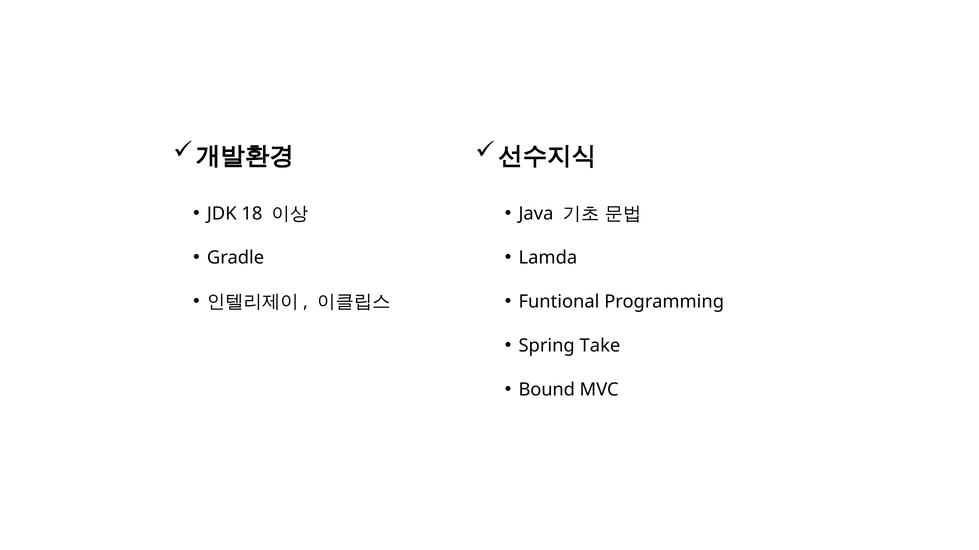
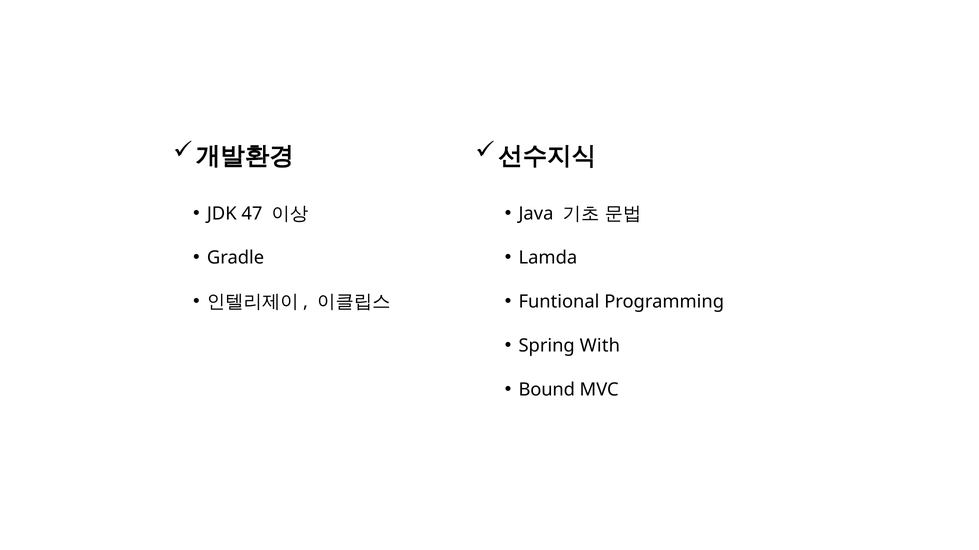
18: 18 -> 47
Take: Take -> With
